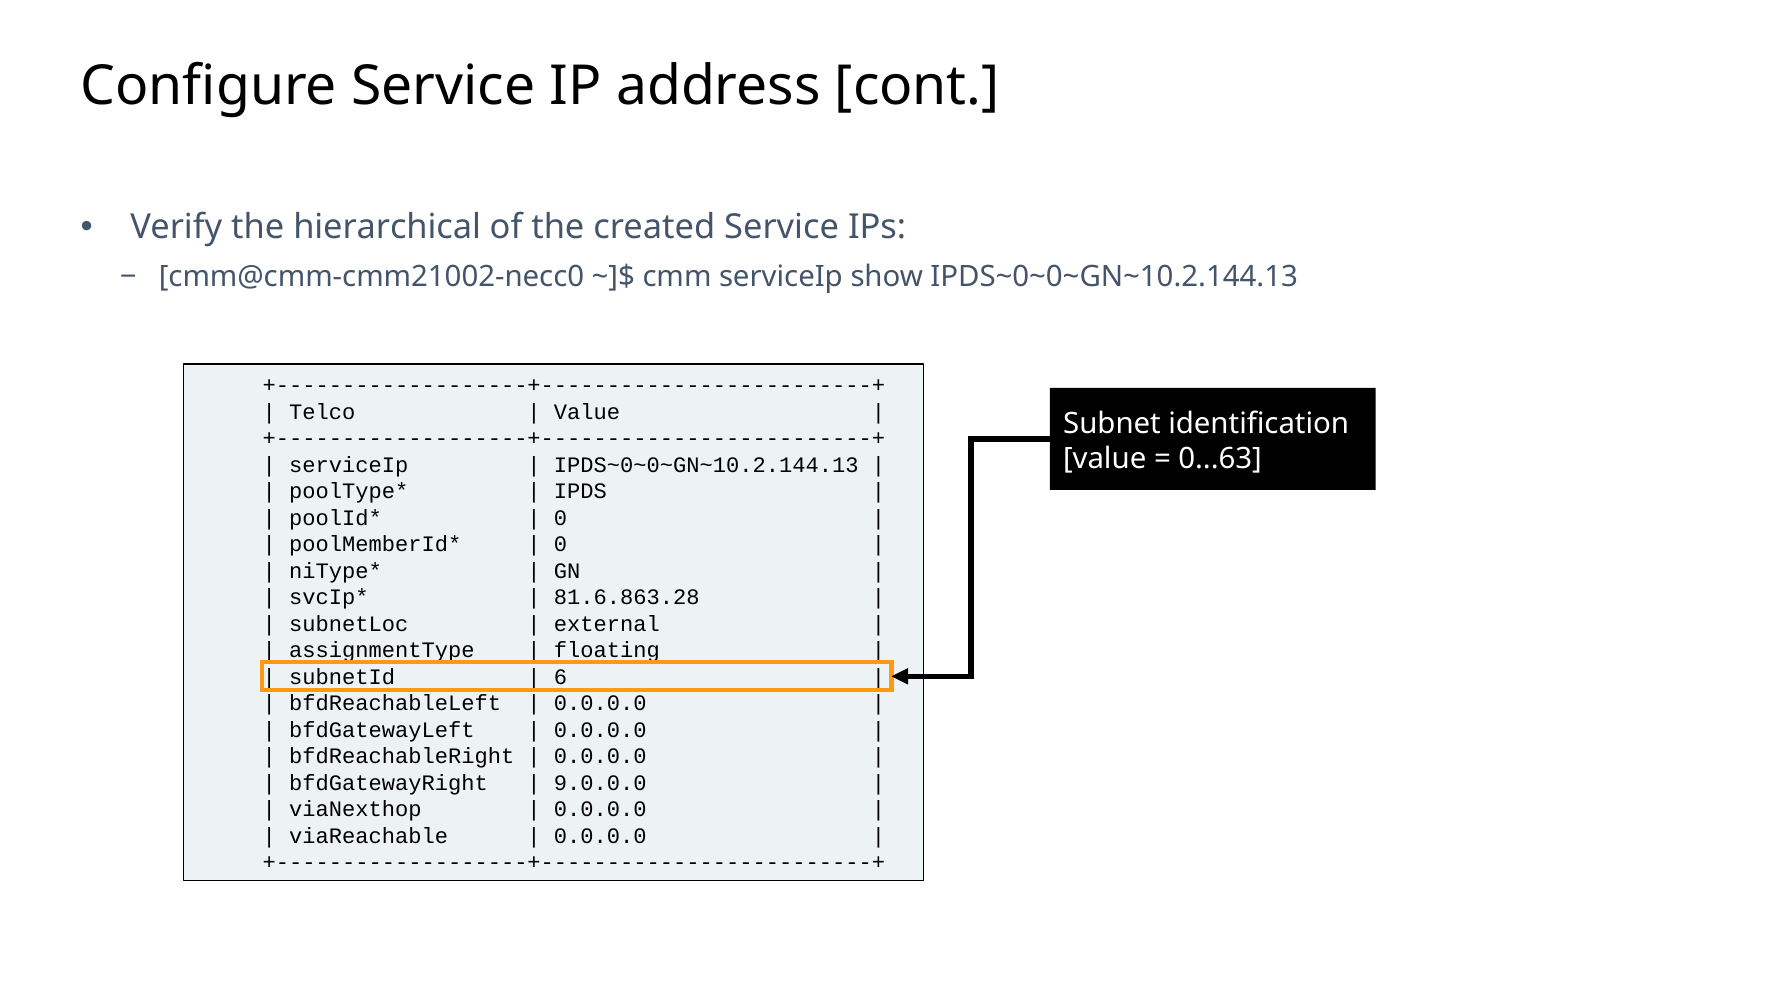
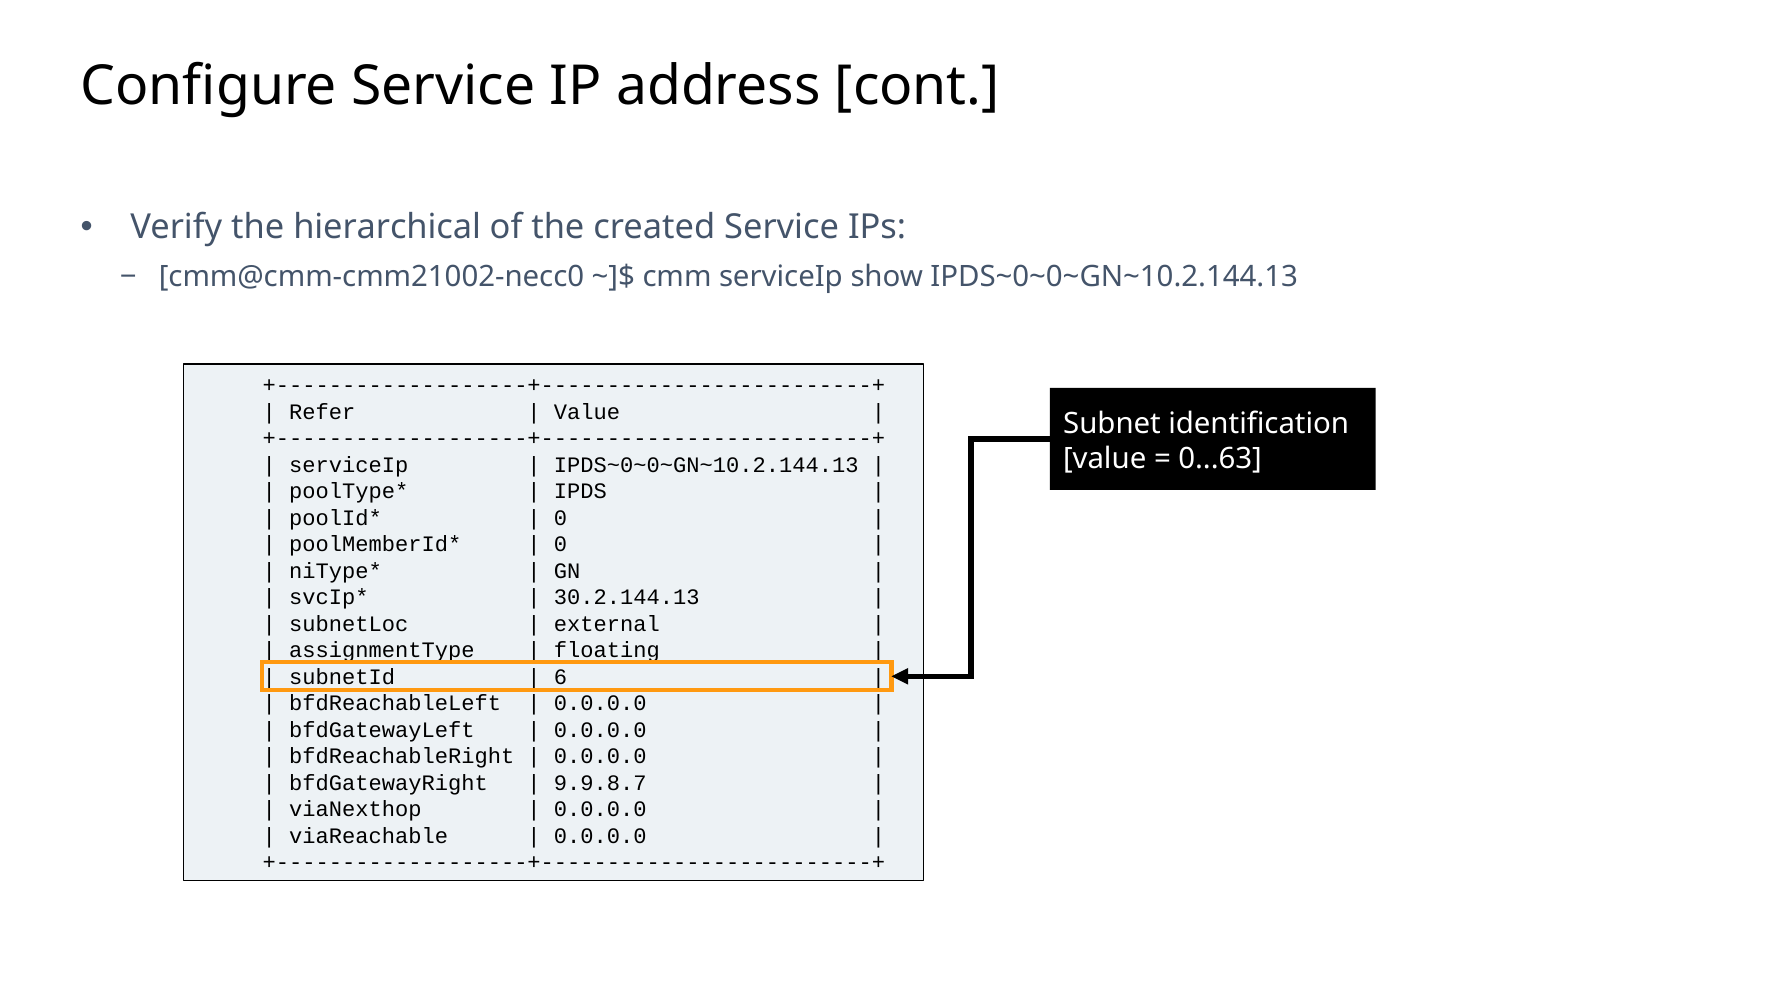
Telco: Telco -> Refer
81.6.863.28: 81.6.863.28 -> 30.2.144.13
9.0.0.0: 9.0.0.0 -> 9.9.8.7
